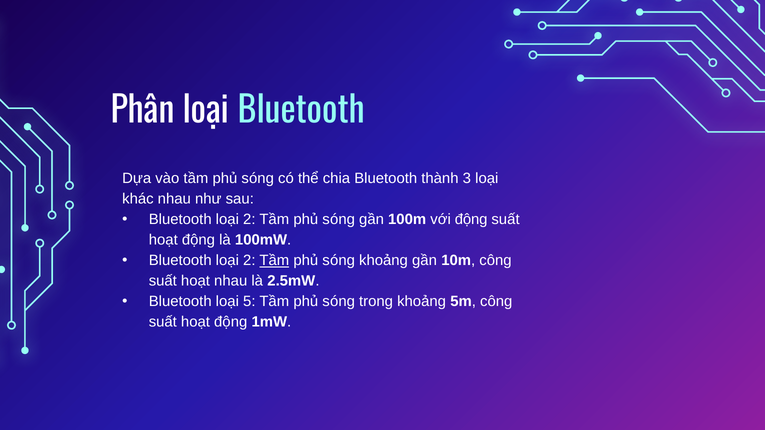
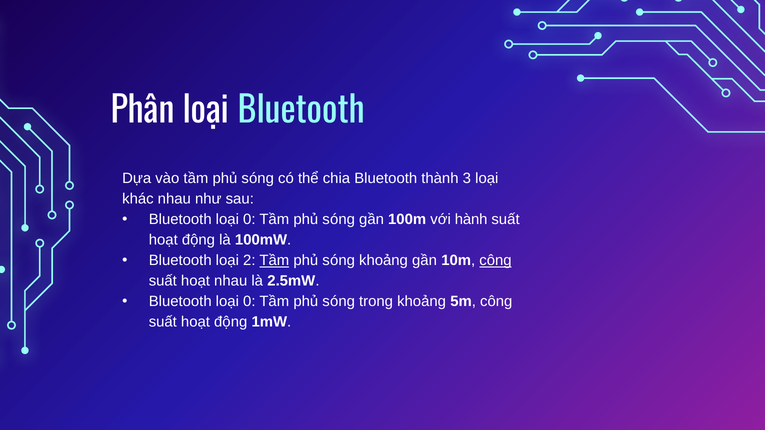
2 at (249, 220): 2 -> 0
với động: động -> hành
công at (495, 261) underline: none -> present
5 at (249, 302): 5 -> 0
